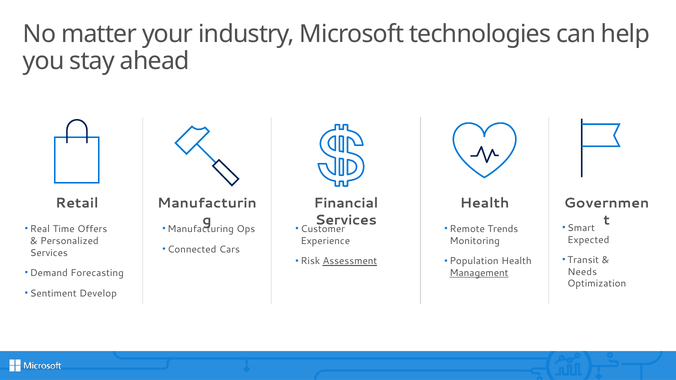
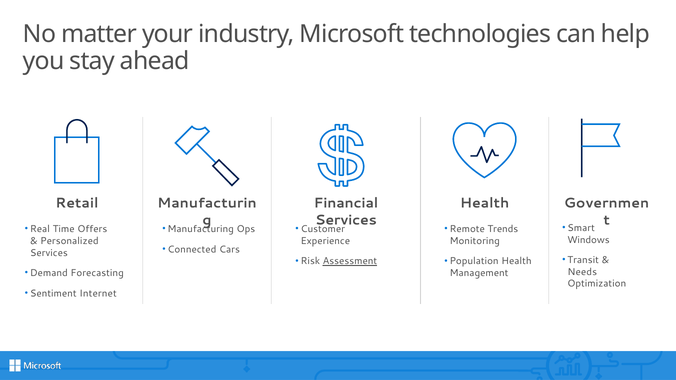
Expected: Expected -> Windows
Management underline: present -> none
Develop: Develop -> Internet
